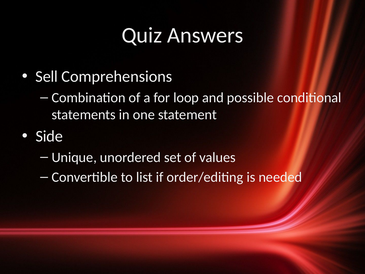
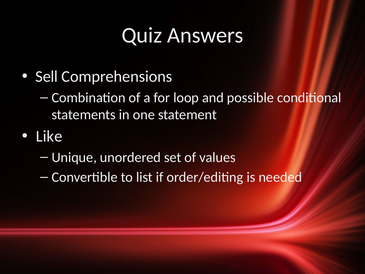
Side: Side -> Like
